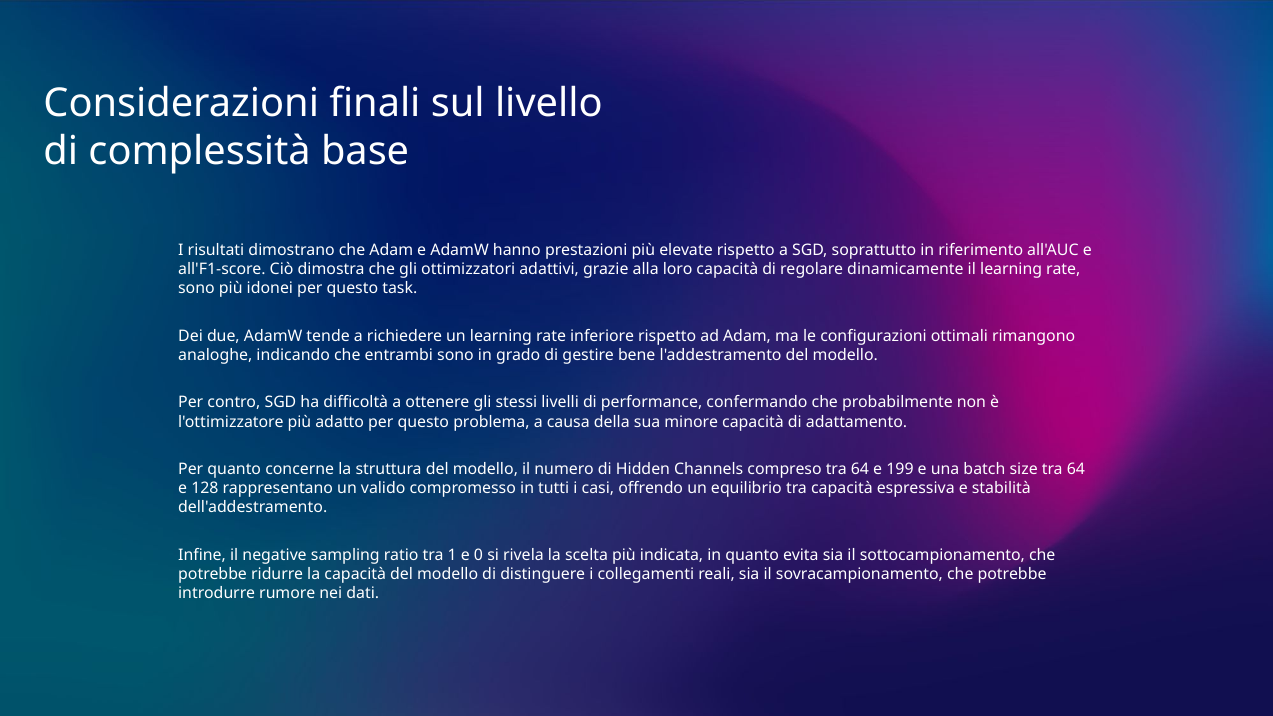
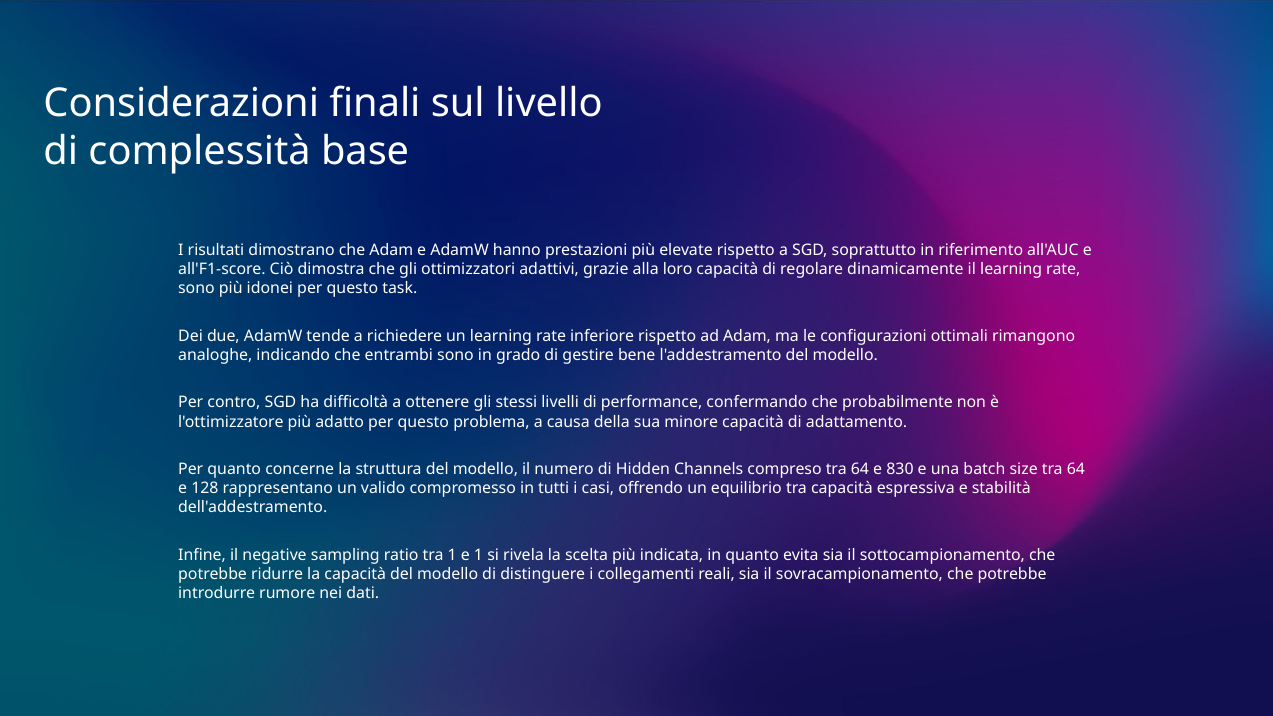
199: 199 -> 830
e 0: 0 -> 1
